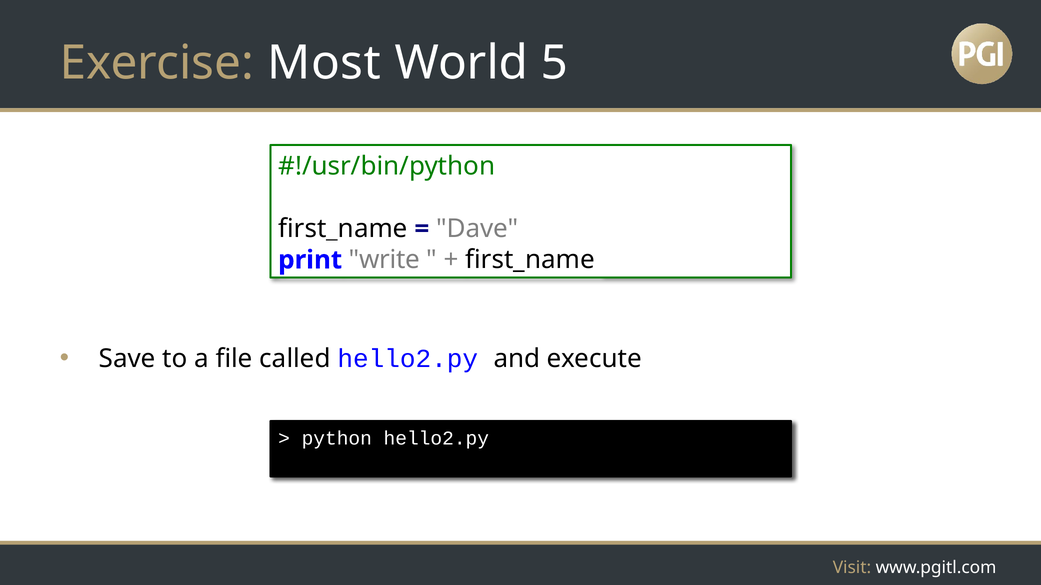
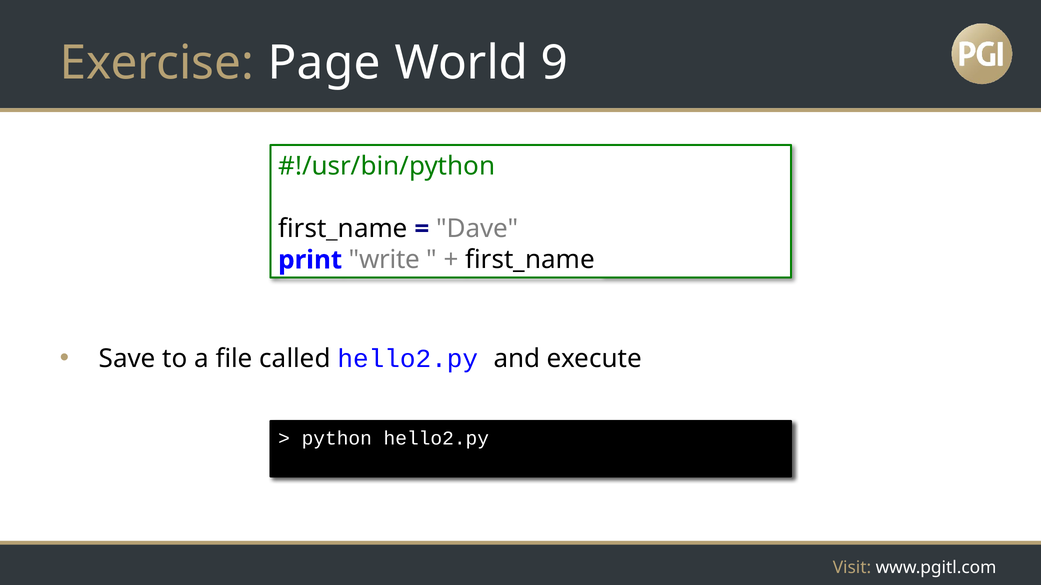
Most: Most -> Page
5: 5 -> 9
